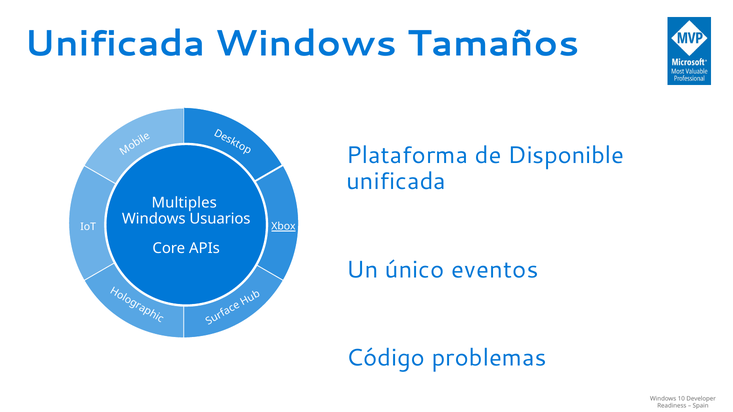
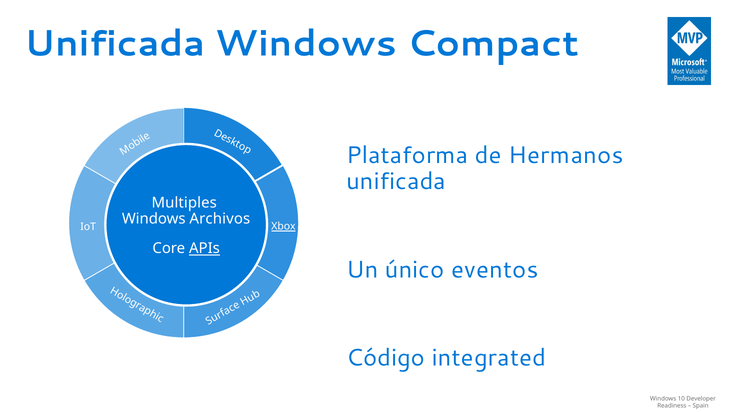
Tamaños: Tamaños -> Compact
Disponible: Disponible -> Hermanos
Usuarios: Usuarios -> Archivos
APIs underline: none -> present
problemas: problemas -> integrated
